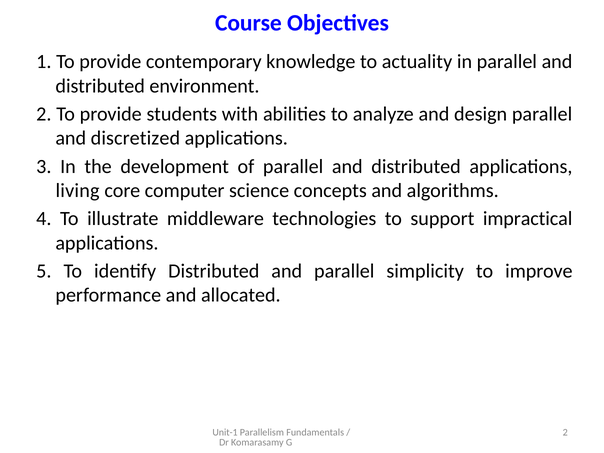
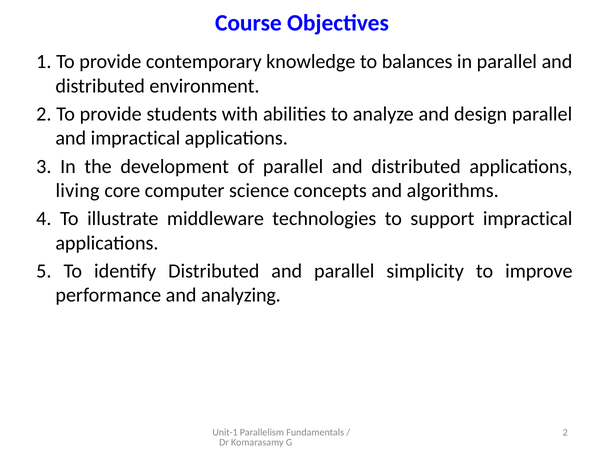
actuality: actuality -> balances
and discretized: discretized -> impractical
allocated: allocated -> analyzing
